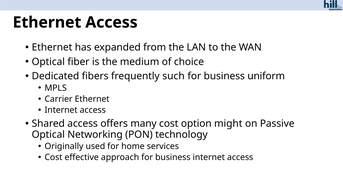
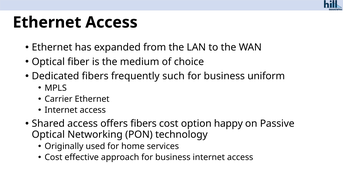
offers many: many -> fibers
might: might -> happy
